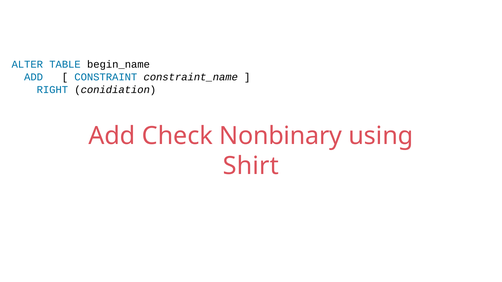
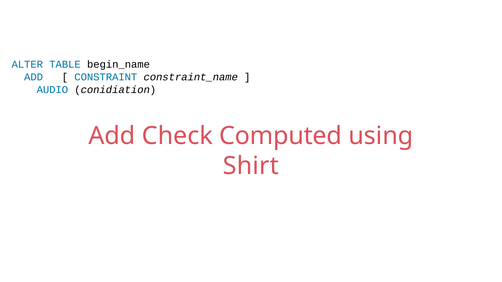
RIGHT: RIGHT -> AUDIO
Nonbinary: Nonbinary -> Computed
